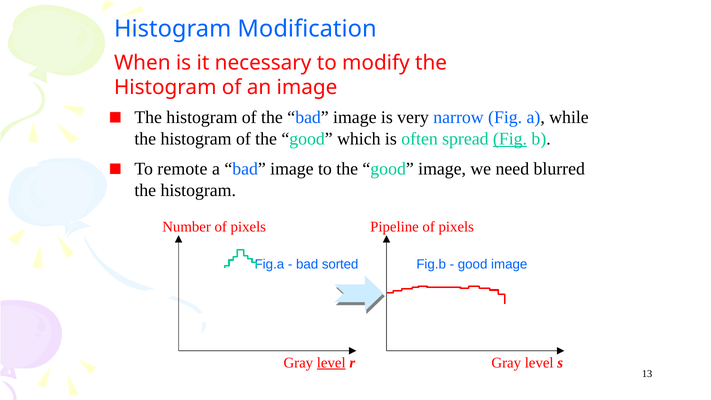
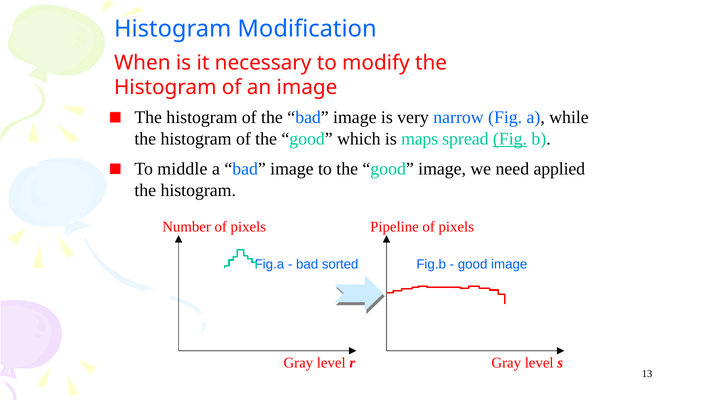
often: often -> maps
remote: remote -> middle
blurred: blurred -> applied
level at (331, 363) underline: present -> none
